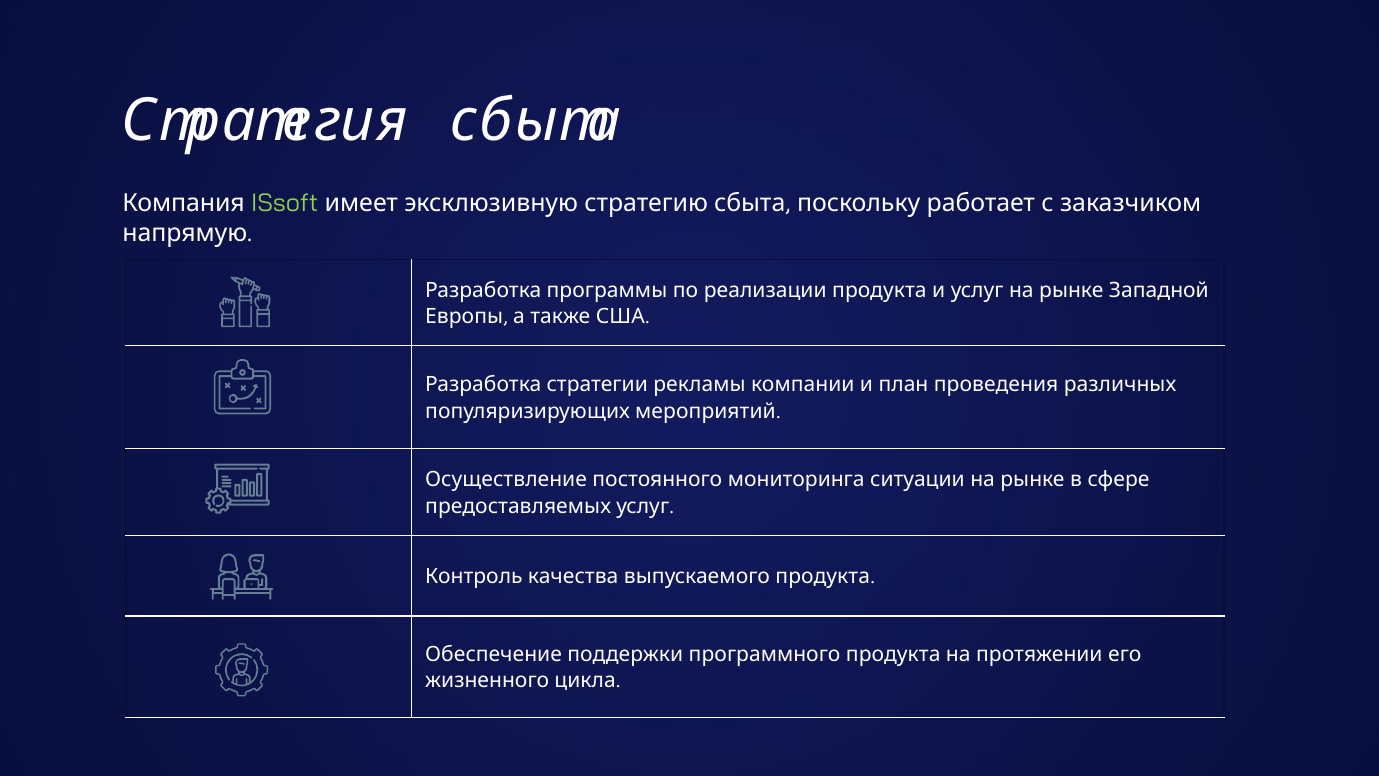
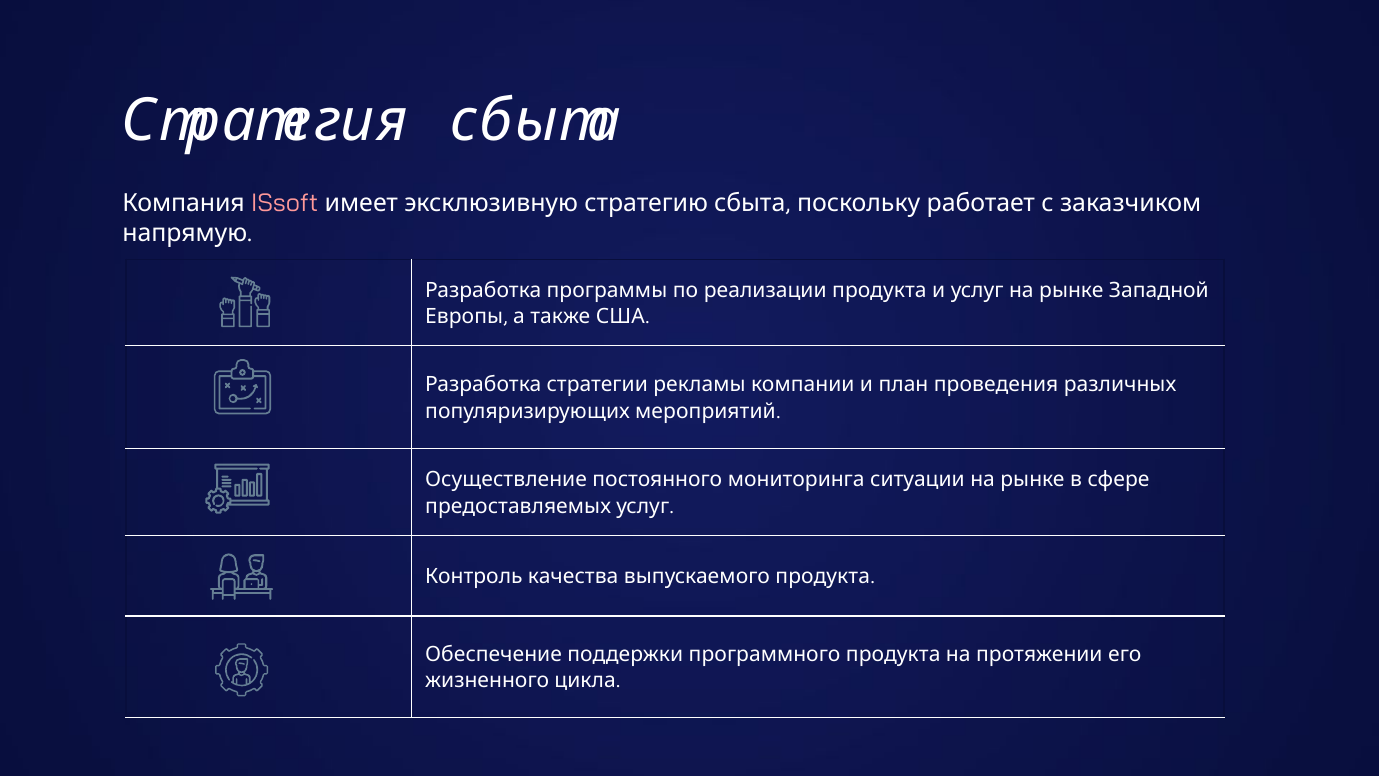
ISsoft colour: light green -> pink
